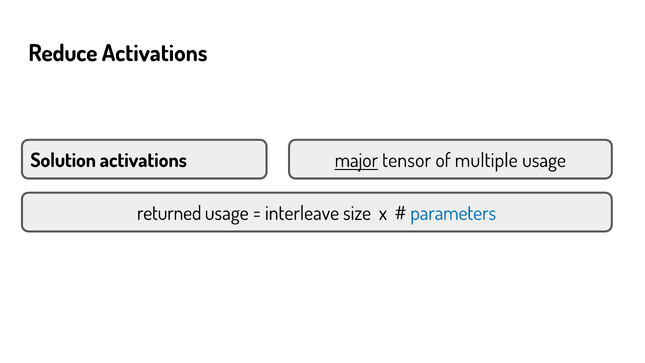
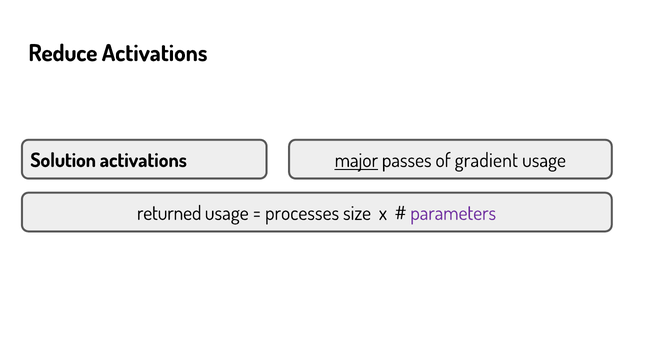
tensor: tensor -> passes
multiple: multiple -> gradient
interleave: interleave -> processes
parameters colour: blue -> purple
